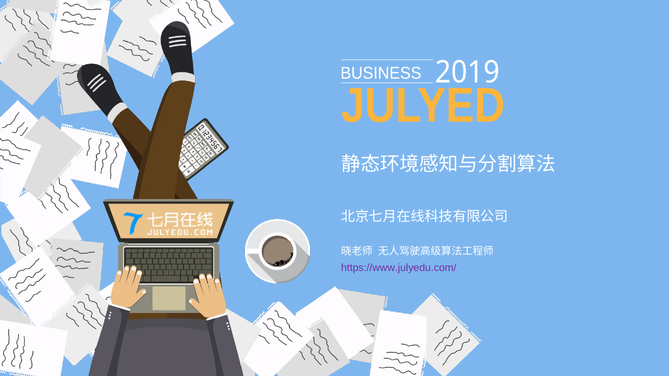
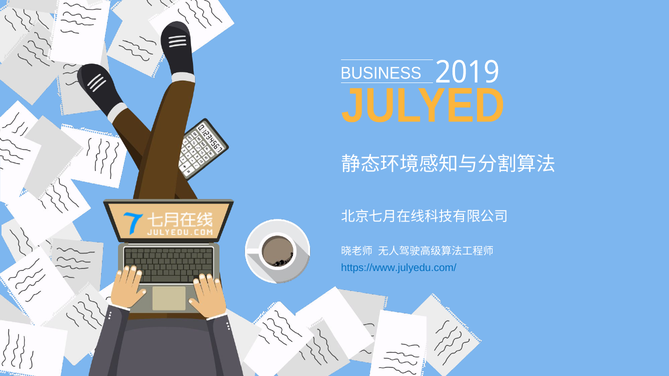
https://www.julyedu.com/ colour: purple -> blue
